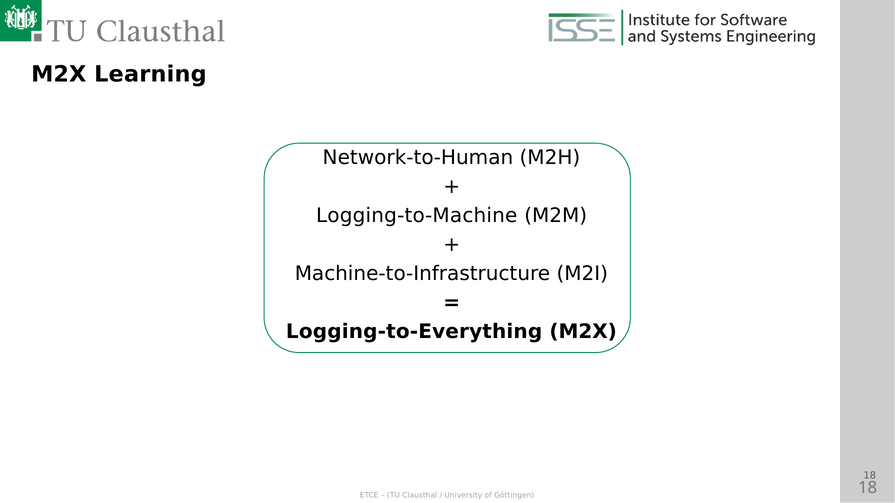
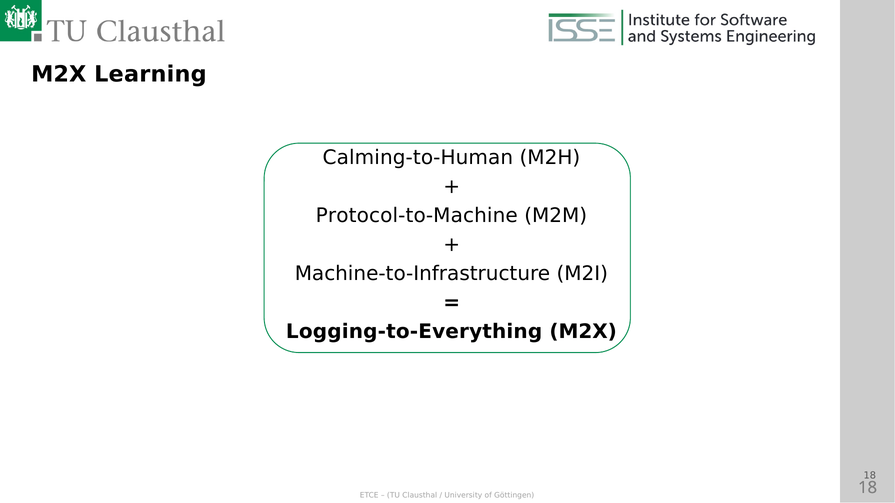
Network-to-Human: Network-to-Human -> Calming-to-Human
Logging-to-Machine: Logging-to-Machine -> Protocol-to-Machine
